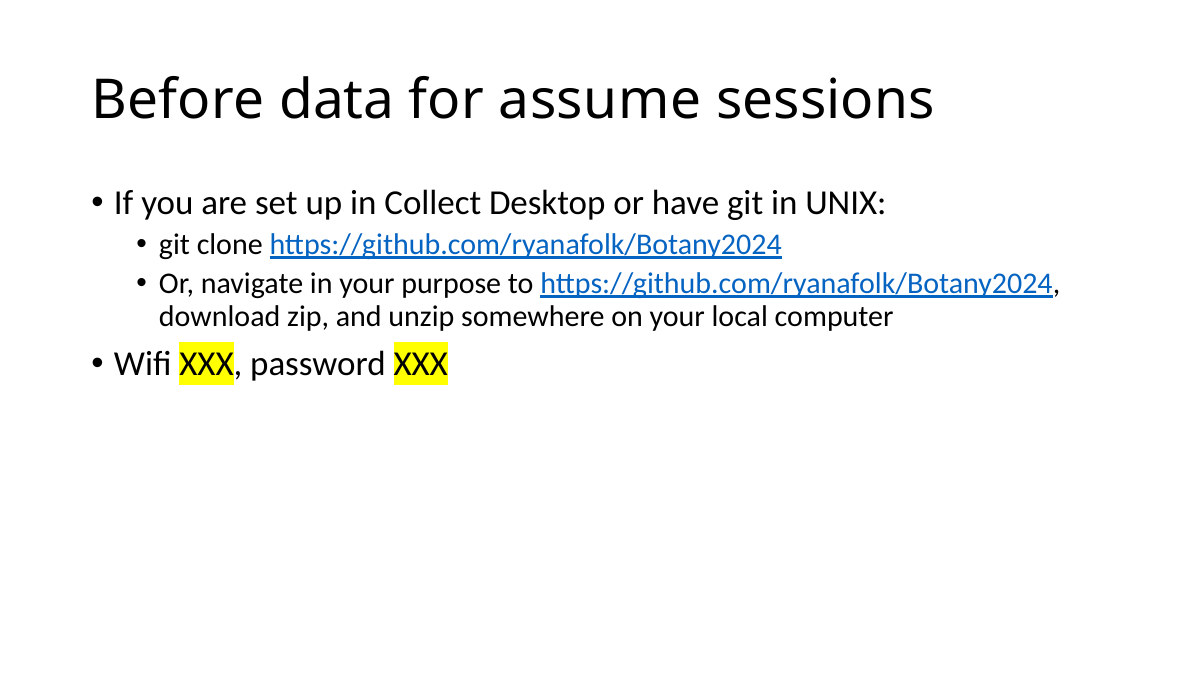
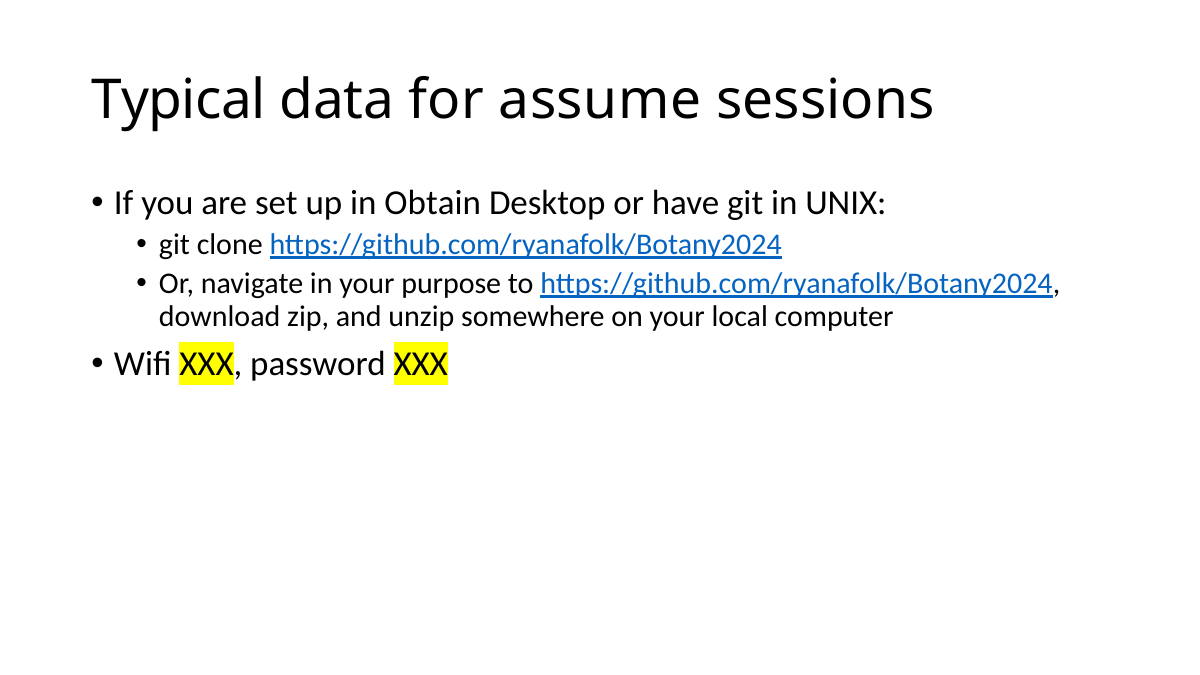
Before: Before -> Typical
Collect: Collect -> Obtain
